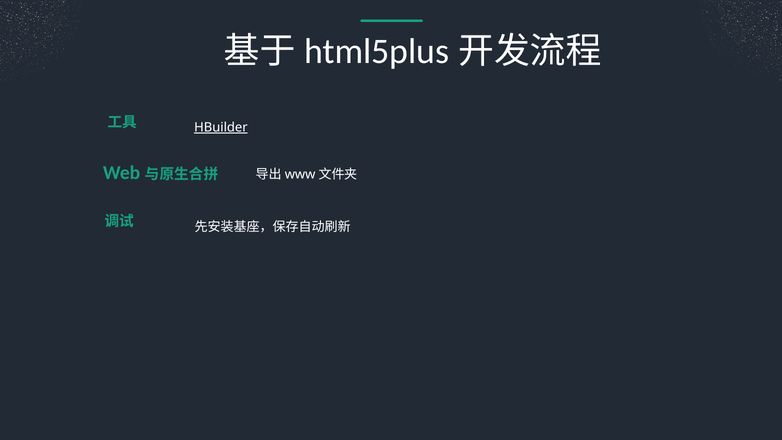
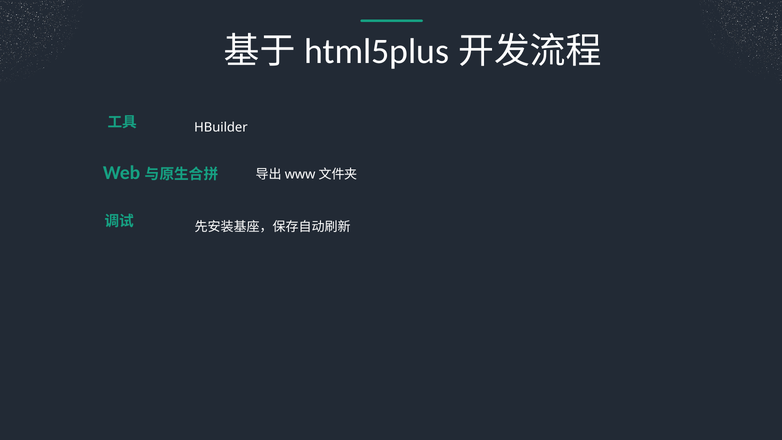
HBuilder underline: present -> none
